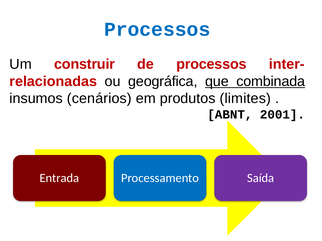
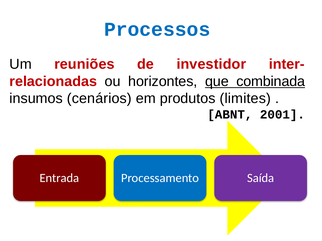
construir: construir -> reuniões
de processos: processos -> investidor
geográfica: geográfica -> horizontes
